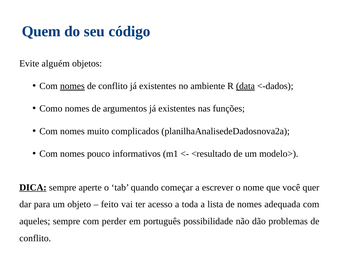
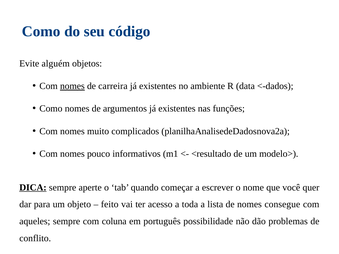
Quem at (41, 31): Quem -> Como
conflito at (113, 86): conflito -> carreira
data underline: present -> none
adequada: adequada -> consegue
perder: perder -> coluna
